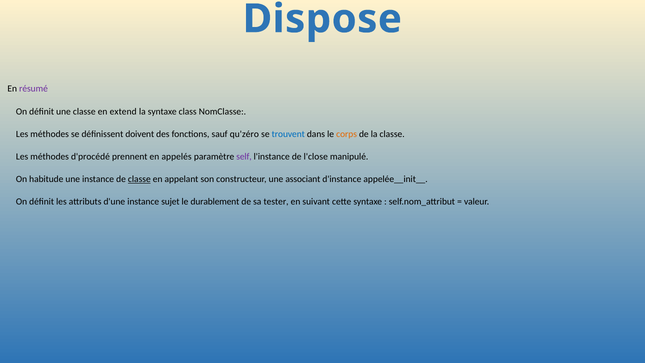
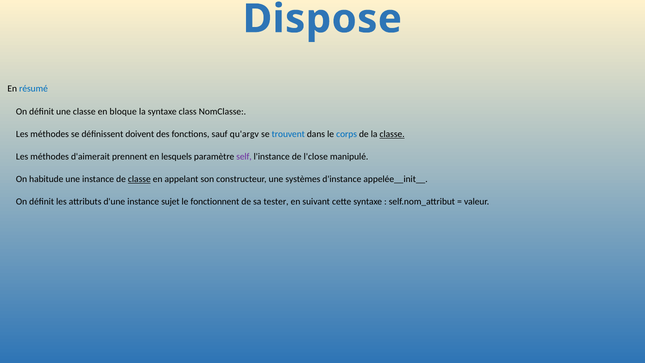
résumé colour: purple -> blue
extend: extend -> bloque
qu'zéro: qu'zéro -> qu'argv
corps colour: orange -> blue
classe at (392, 134) underline: none -> present
d'procédé: d'procédé -> d'aimerait
appelés: appelés -> lesquels
associant: associant -> systèmes
durablement: durablement -> fonctionnent
